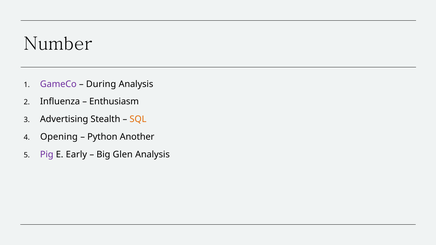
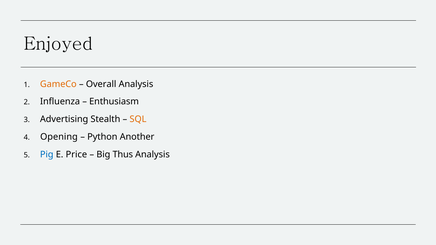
Number: Number -> Enjoyed
GameCo colour: purple -> orange
During: During -> Overall
Pig colour: purple -> blue
Early: Early -> Price
Glen: Glen -> Thus
